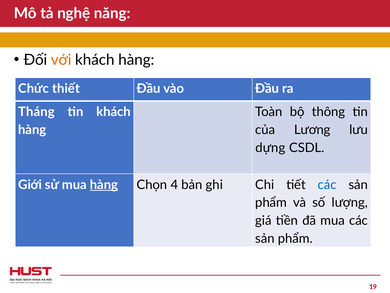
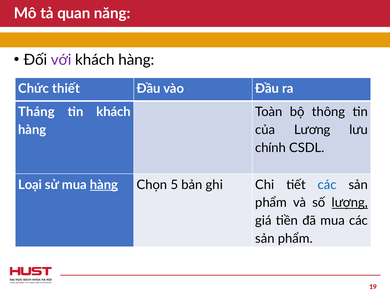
nghệ: nghệ -> quan
với colour: orange -> purple
dựng: dựng -> chính
Giới: Giới -> Loại
4: 4 -> 5
lượng underline: none -> present
